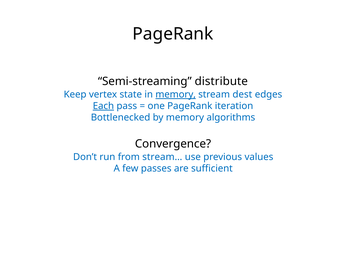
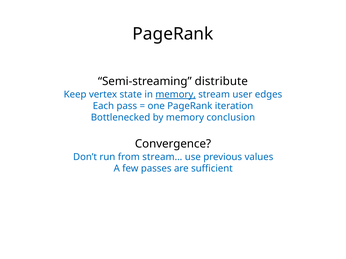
dest: dest -> user
Each underline: present -> none
algorithms: algorithms -> conclusion
